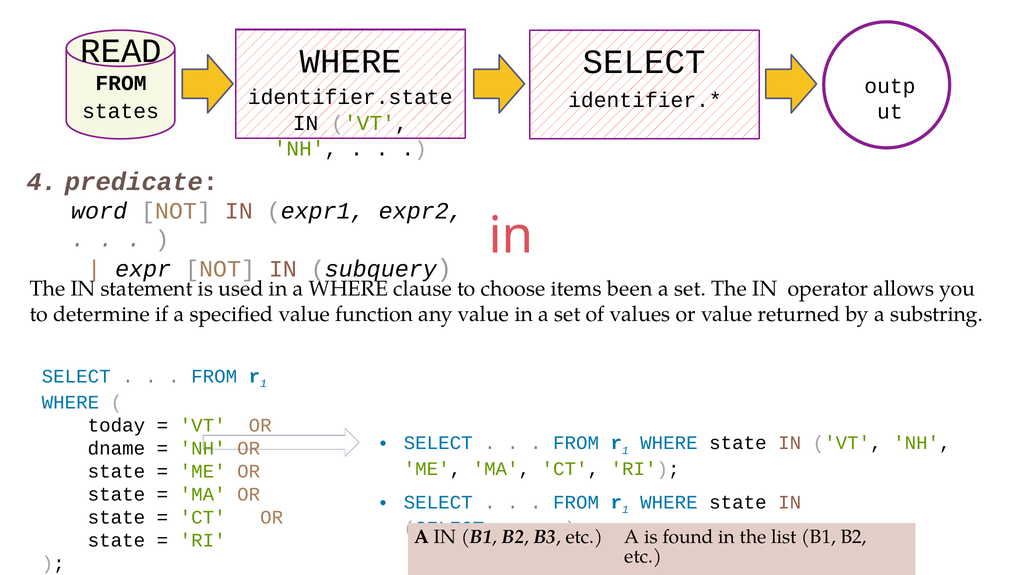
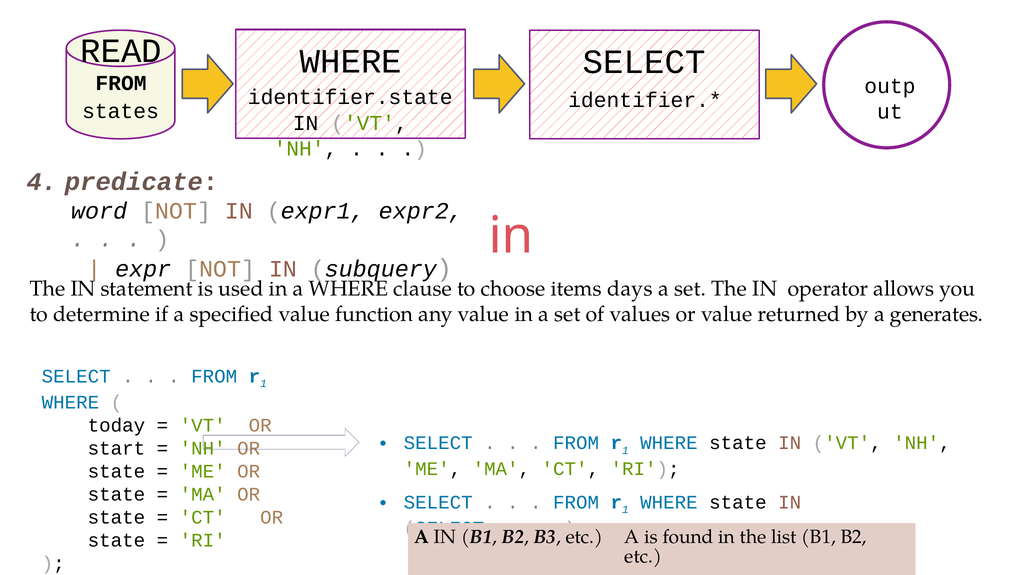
been: been -> days
substring: substring -> generates
dname: dname -> start
